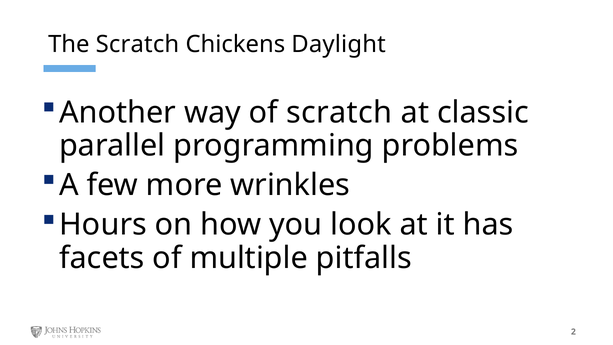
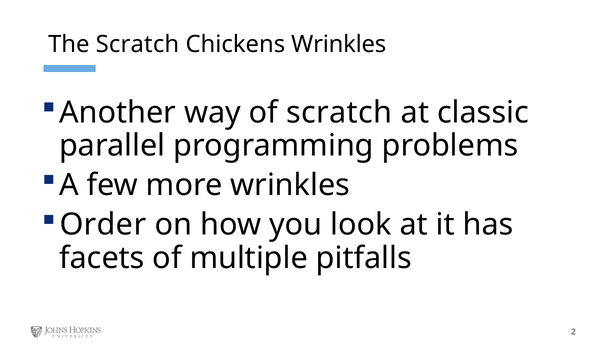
Chickens Daylight: Daylight -> Wrinkles
Hours: Hours -> Order
